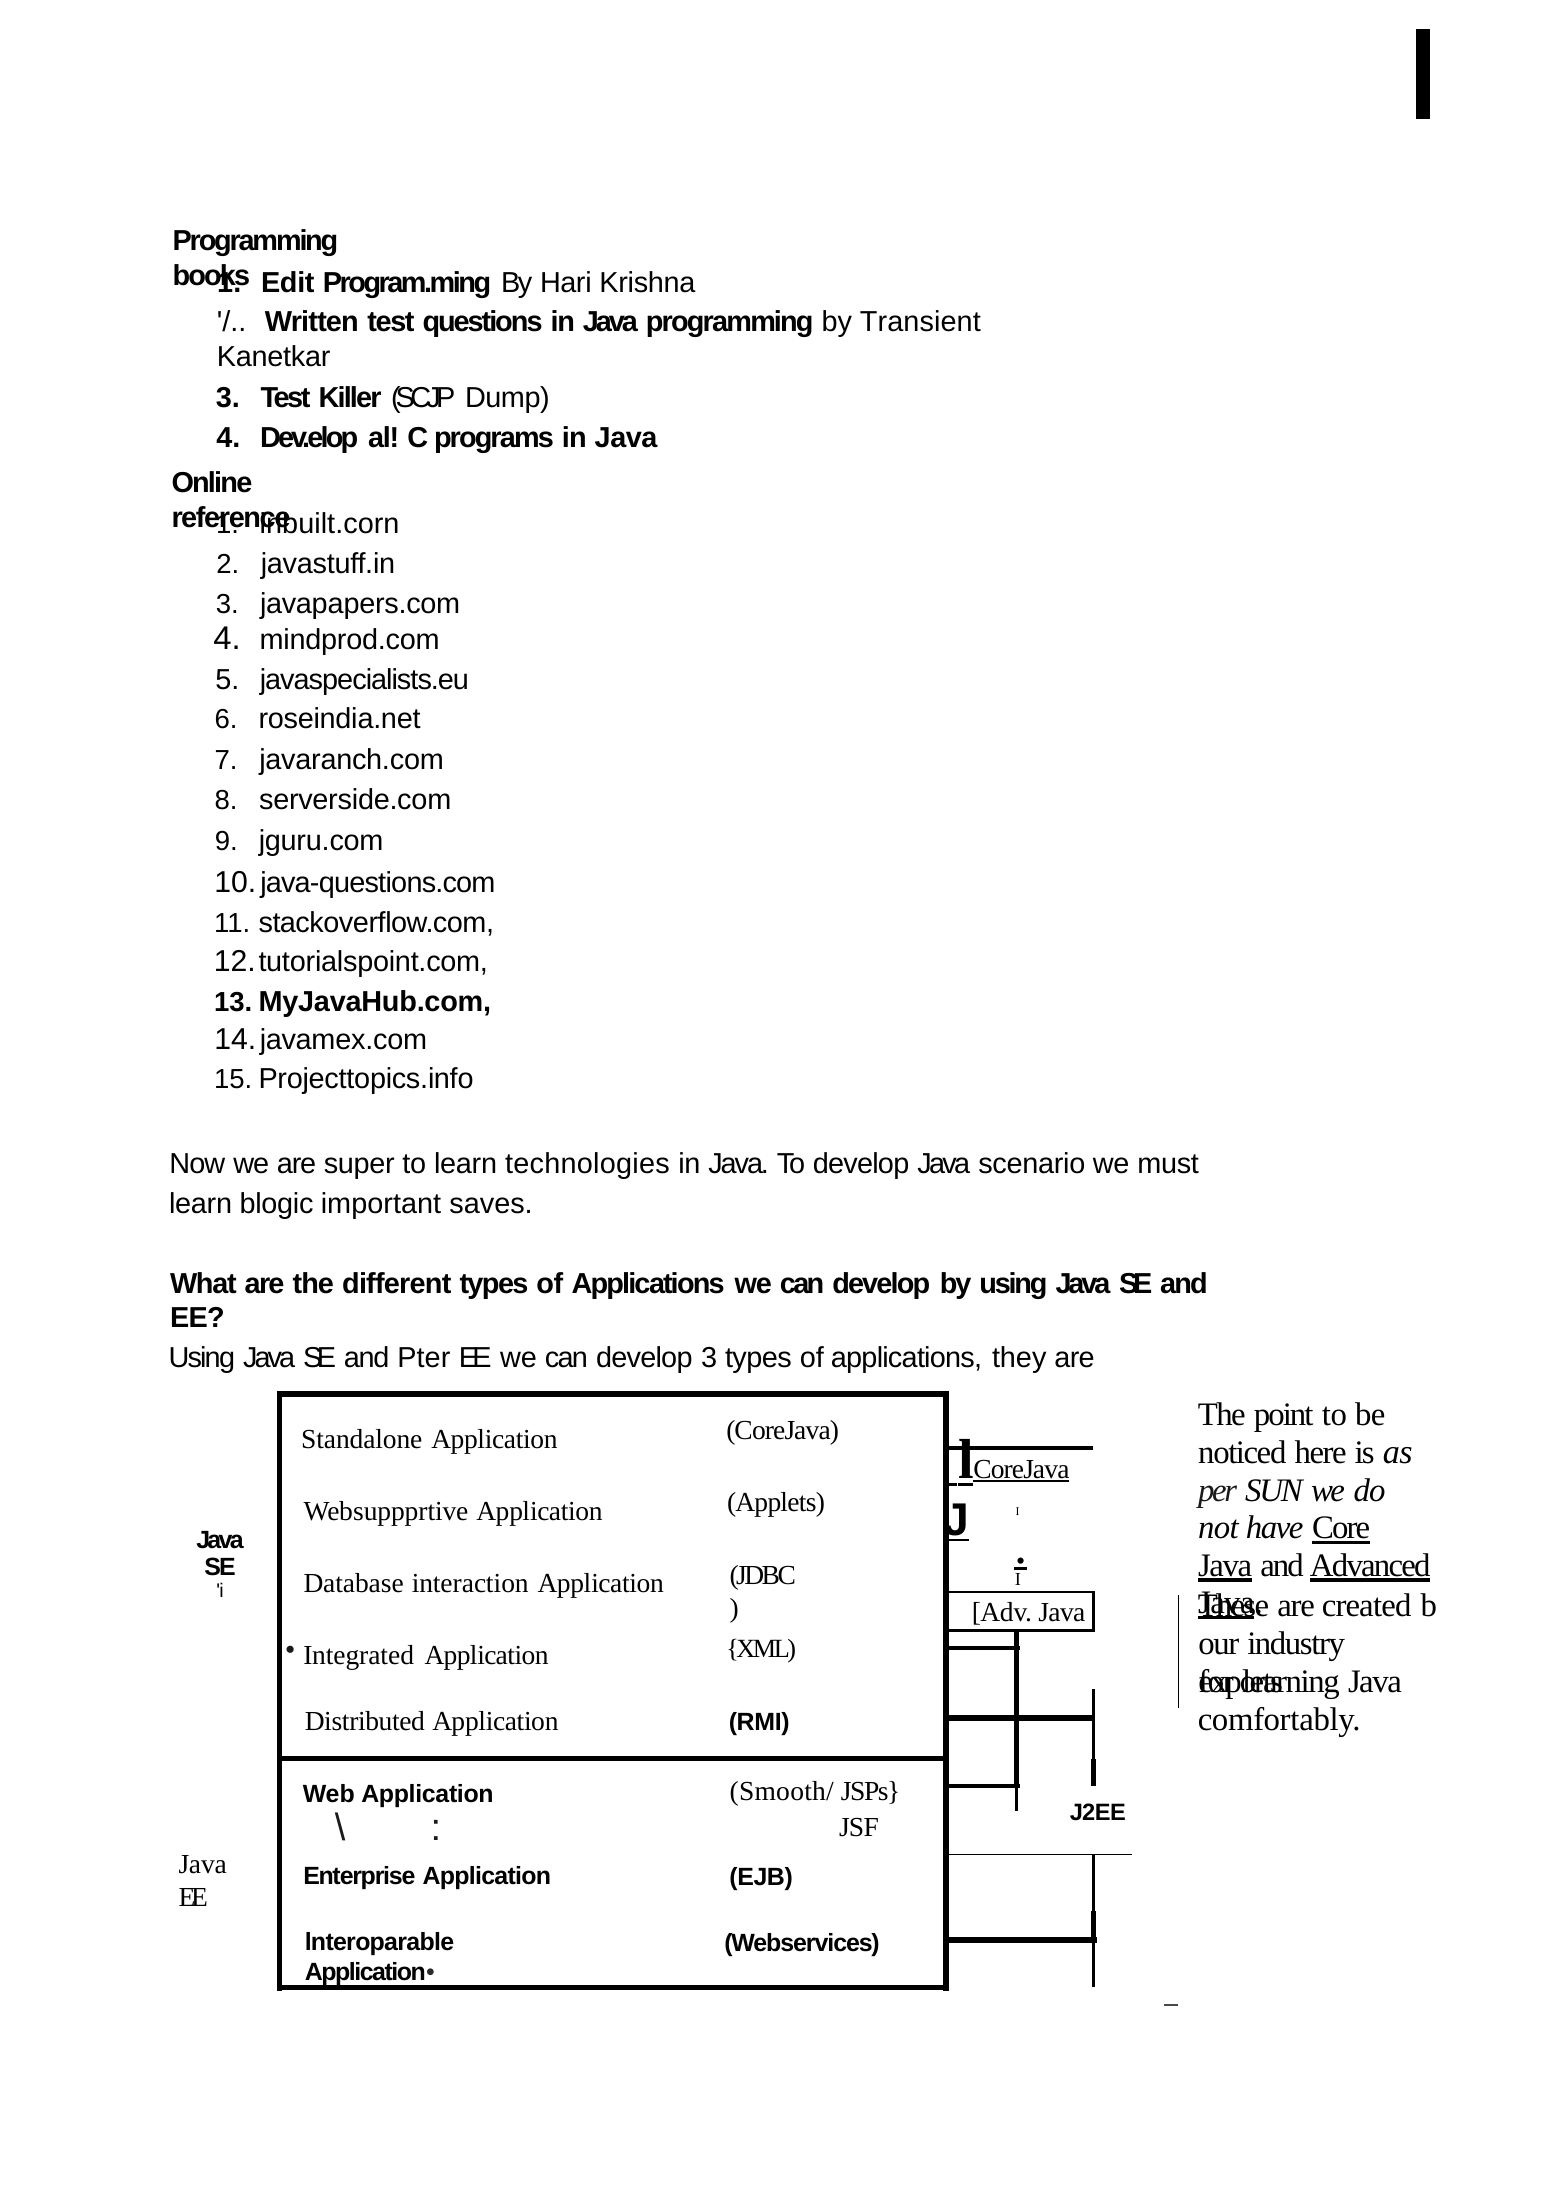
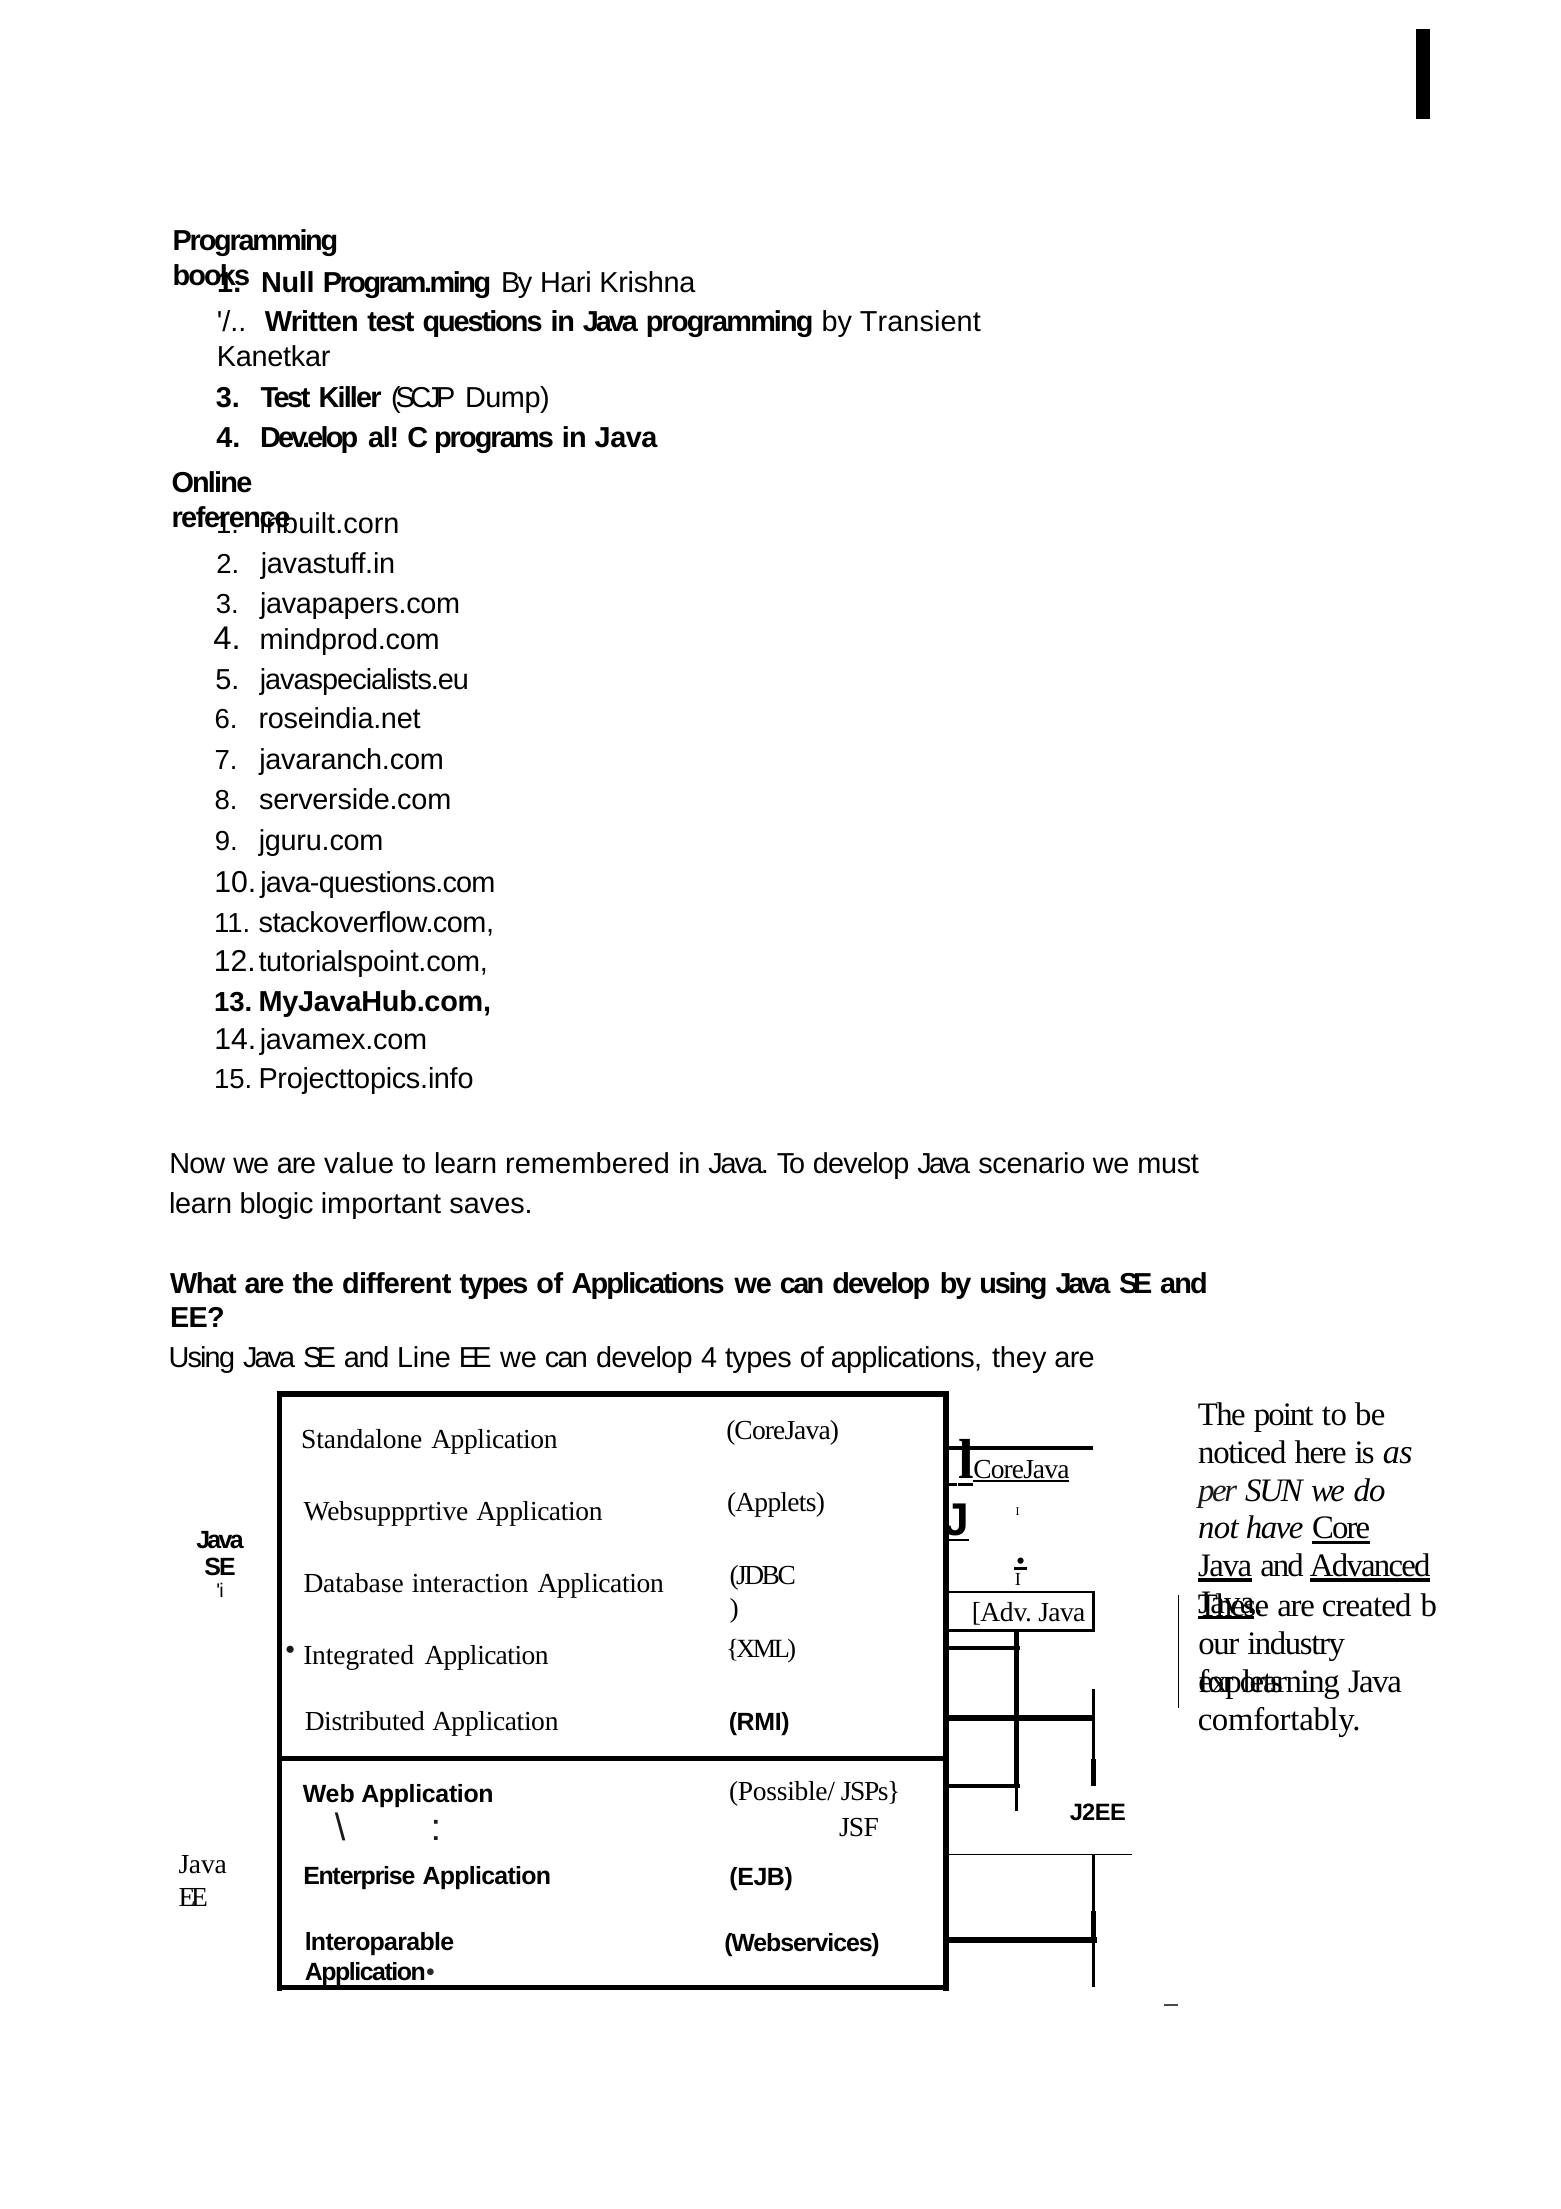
Edit: Edit -> Null
super: super -> value
technologies: technologies -> remembered
Pter: Pter -> Line
develop 3: 3 -> 4
Smooth/: Smooth/ -> Possible/
